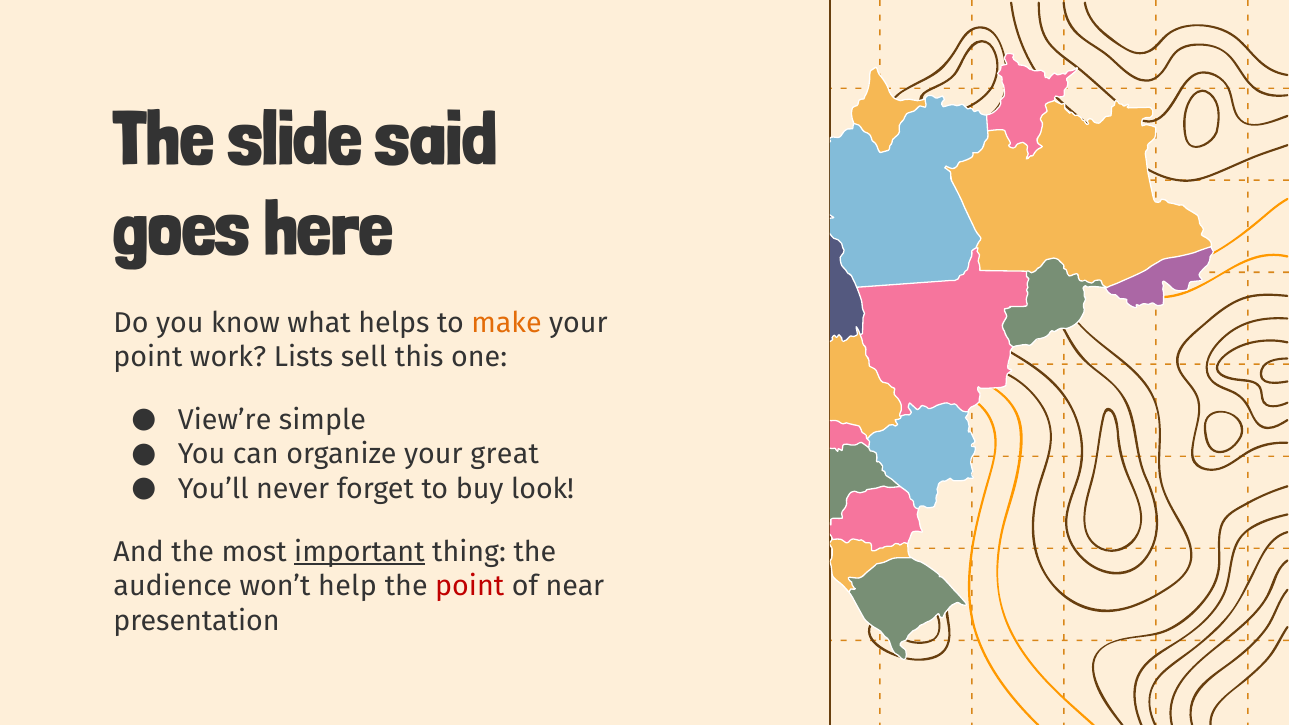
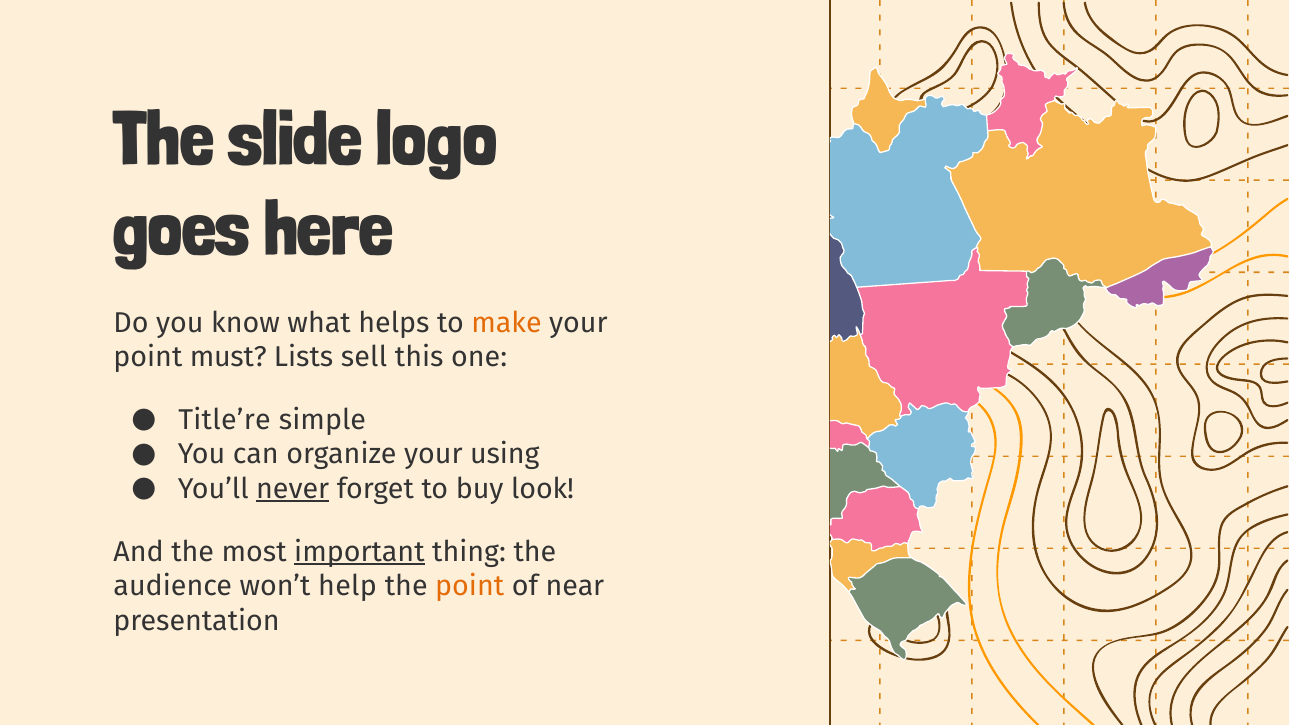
said: said -> logo
work: work -> must
View’re: View’re -> Title’re
great: great -> using
never underline: none -> present
point at (470, 586) colour: red -> orange
